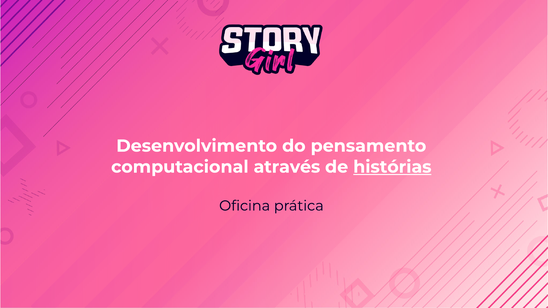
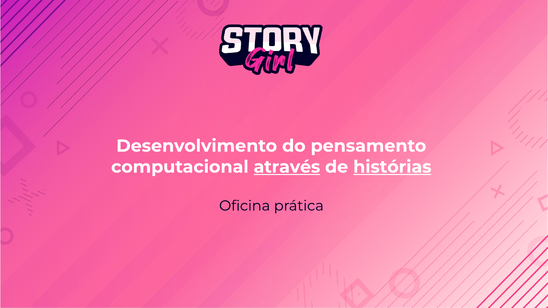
através underline: none -> present
